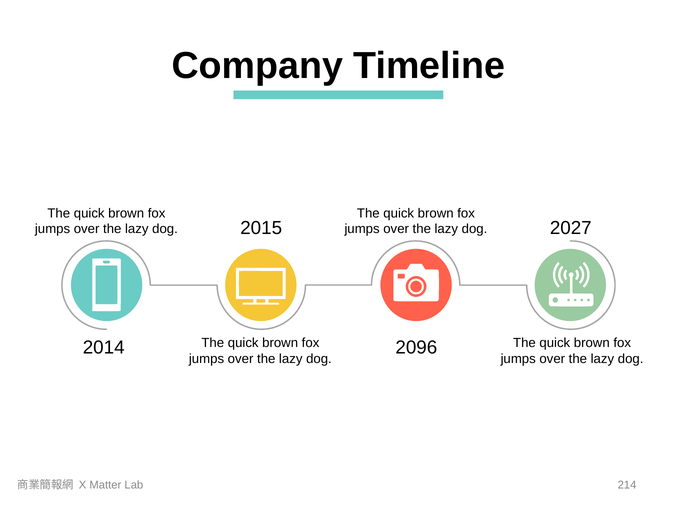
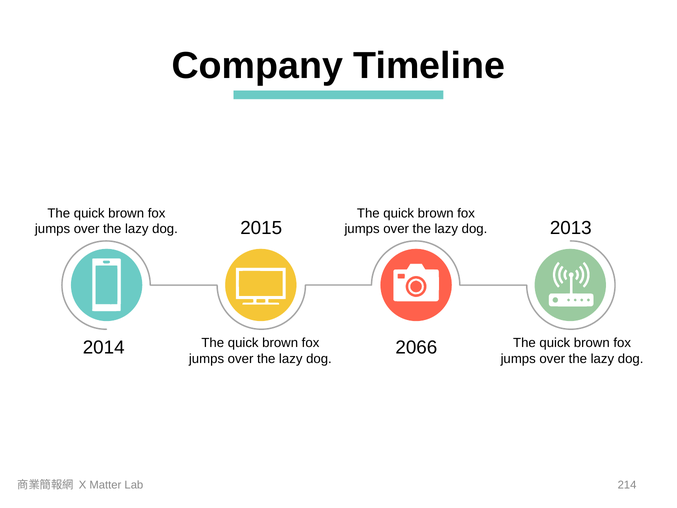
2027: 2027 -> 2013
2096: 2096 -> 2066
